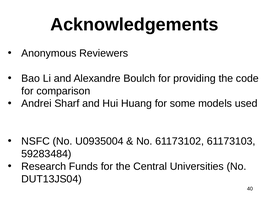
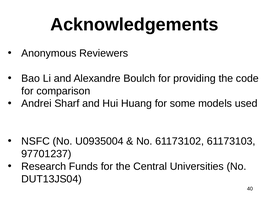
59283484: 59283484 -> 97701237
